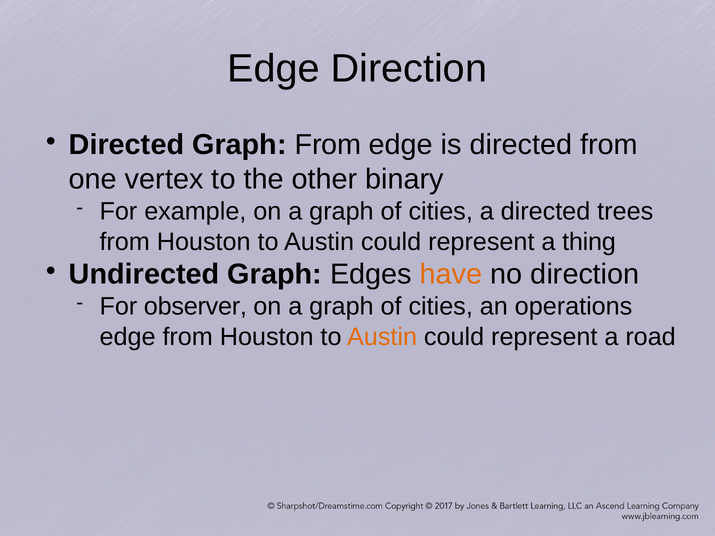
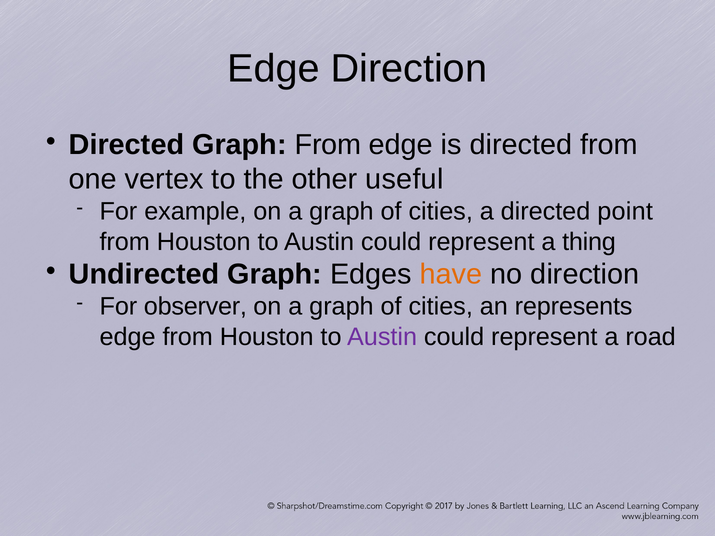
binary: binary -> useful
trees: trees -> point
operations: operations -> represents
Austin at (382, 337) colour: orange -> purple
